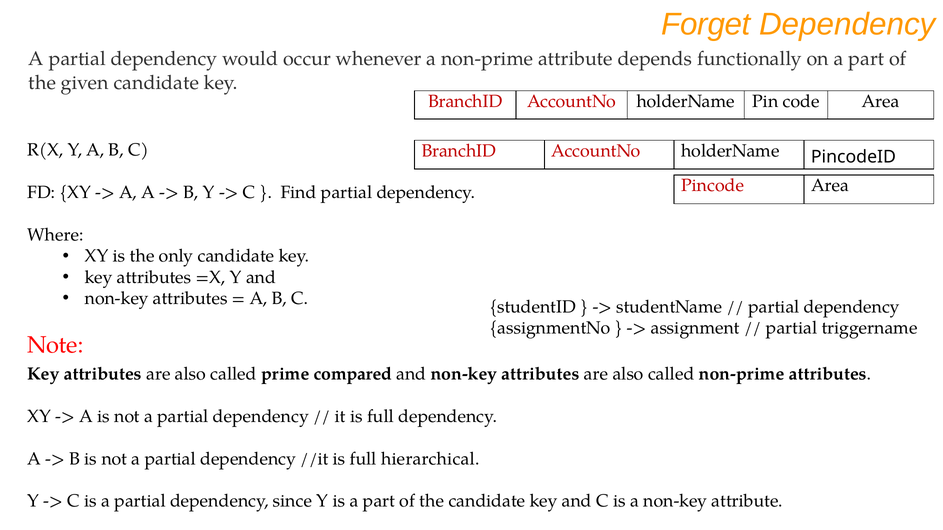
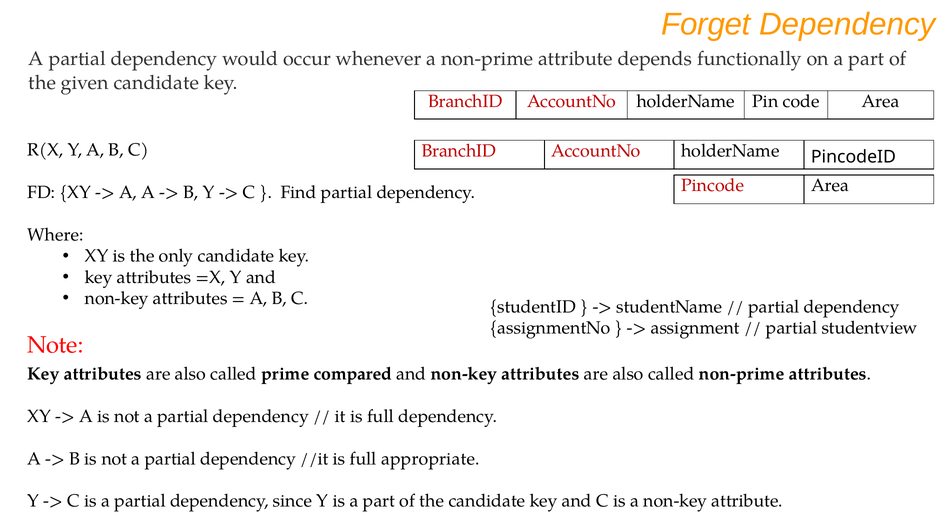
triggername: triggername -> studentview
hierarchical: hierarchical -> appropriate
